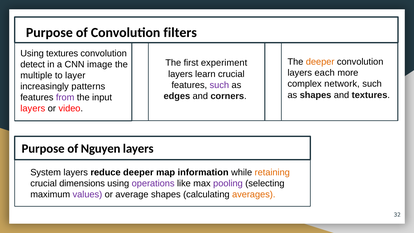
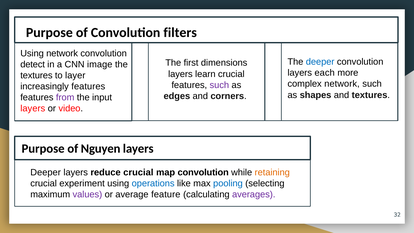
Using textures: textures -> network
deeper at (320, 62) colour: orange -> blue
experiment: experiment -> dimensions
multiple at (36, 75): multiple -> textures
increasingly patterns: patterns -> features
System at (46, 172): System -> Deeper
reduce deeper: deeper -> crucial
map information: information -> convolution
dimensions: dimensions -> experiment
operations colour: purple -> blue
pooling colour: purple -> blue
average shapes: shapes -> feature
averages colour: orange -> purple
